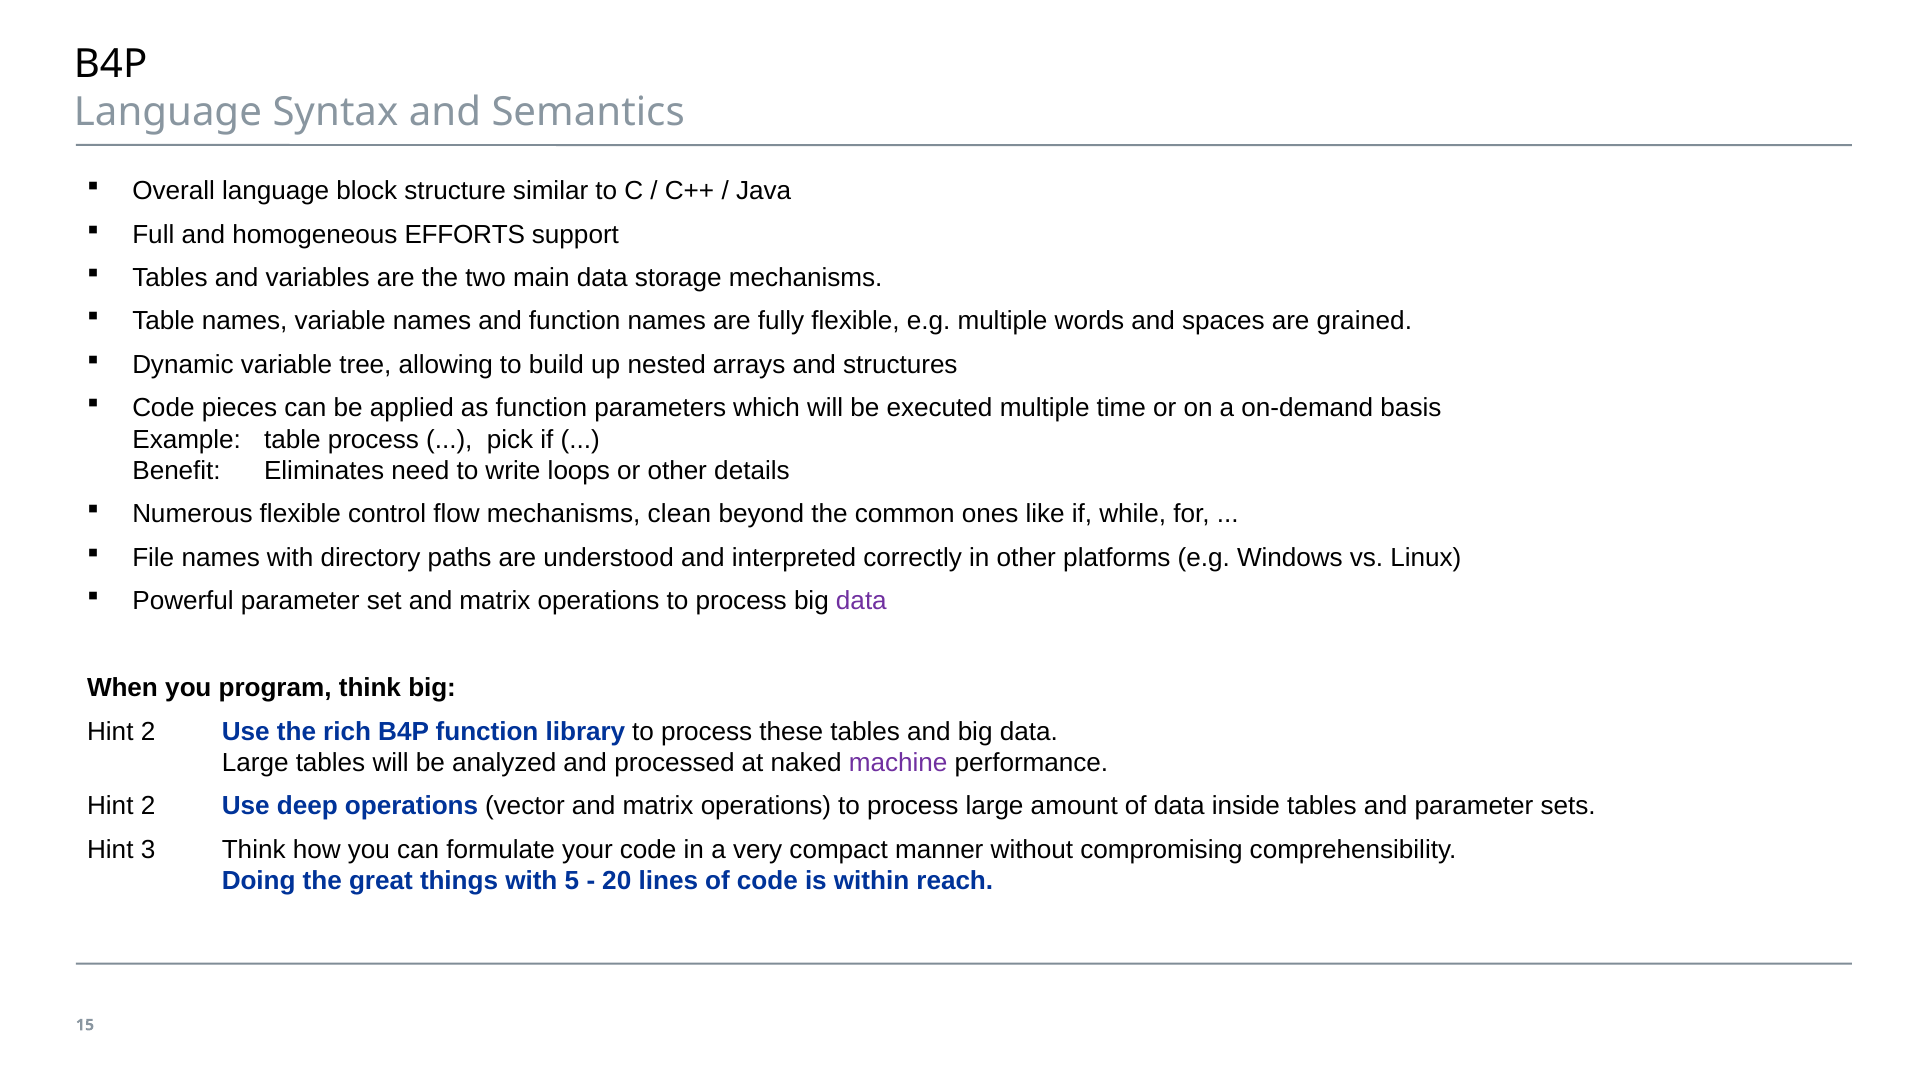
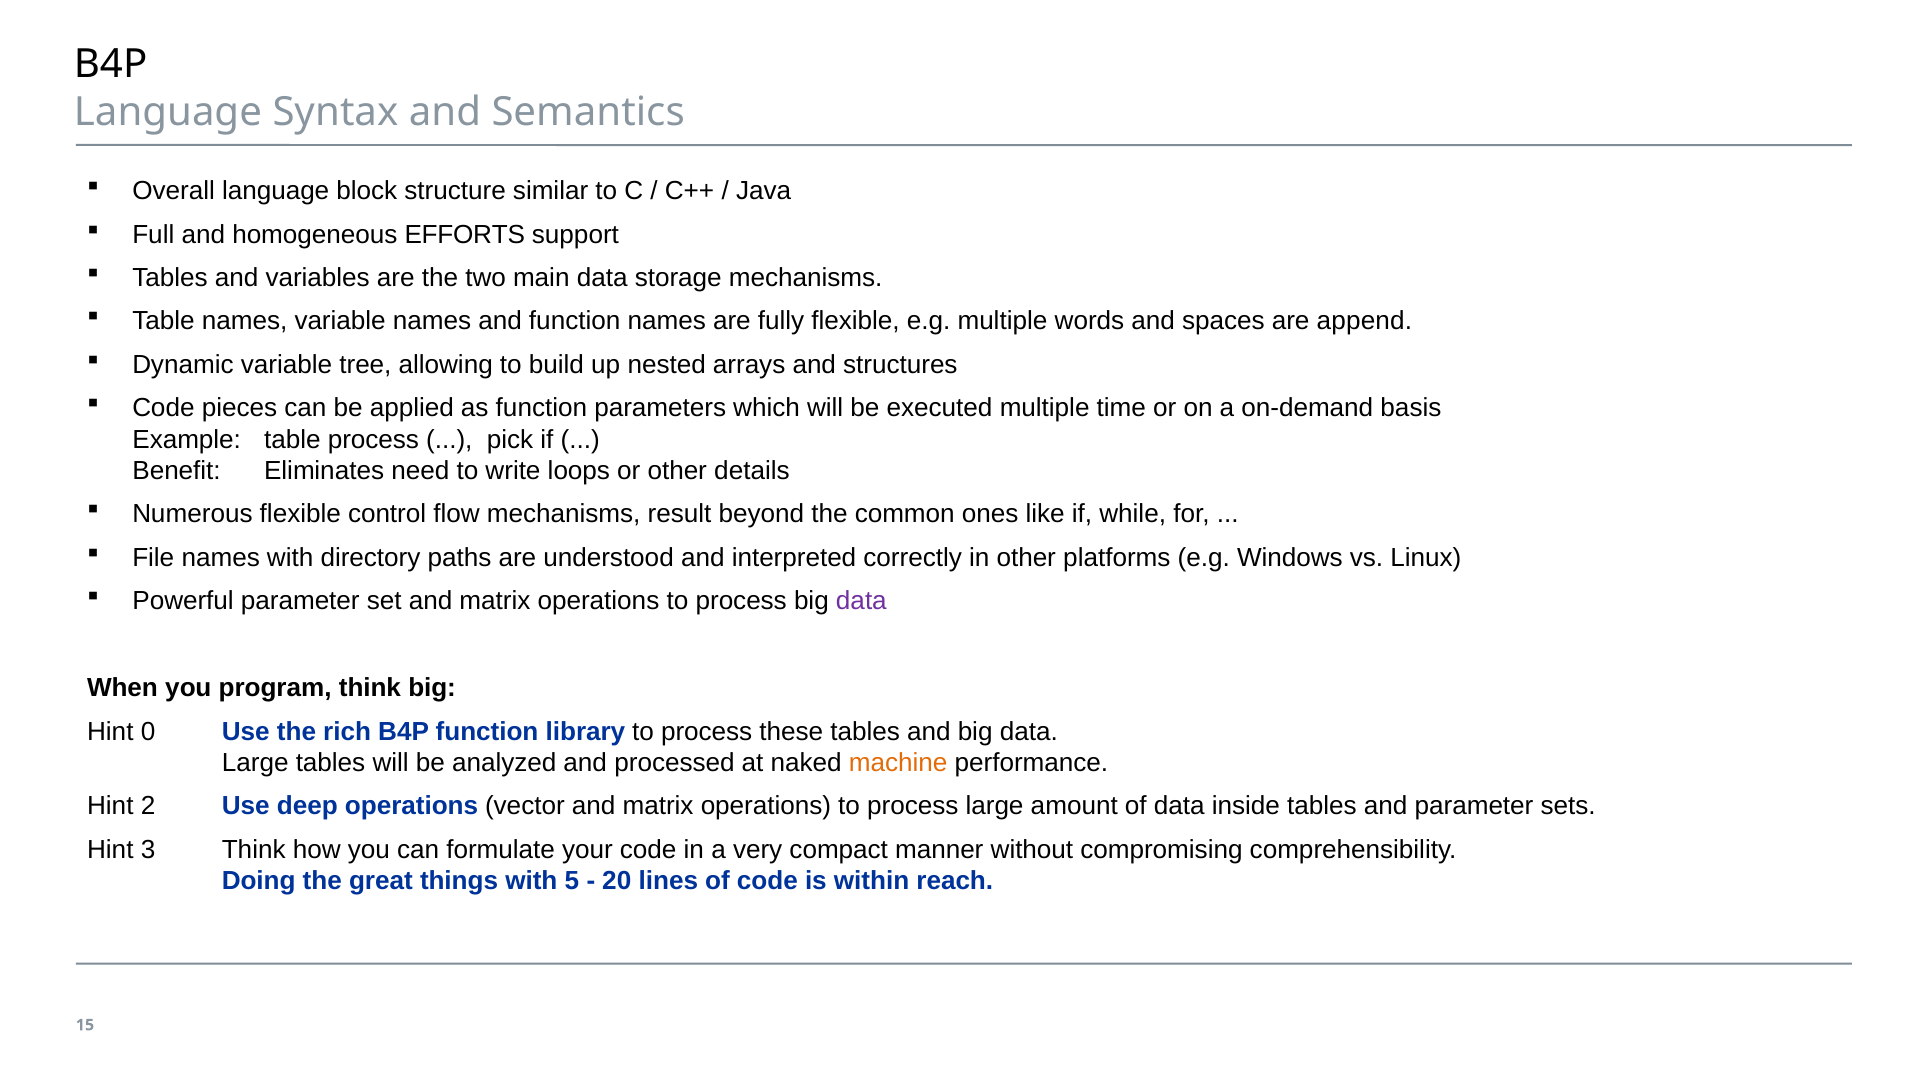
grained: grained -> append
clean: clean -> result
2 at (148, 732): 2 -> 0
machine colour: purple -> orange
